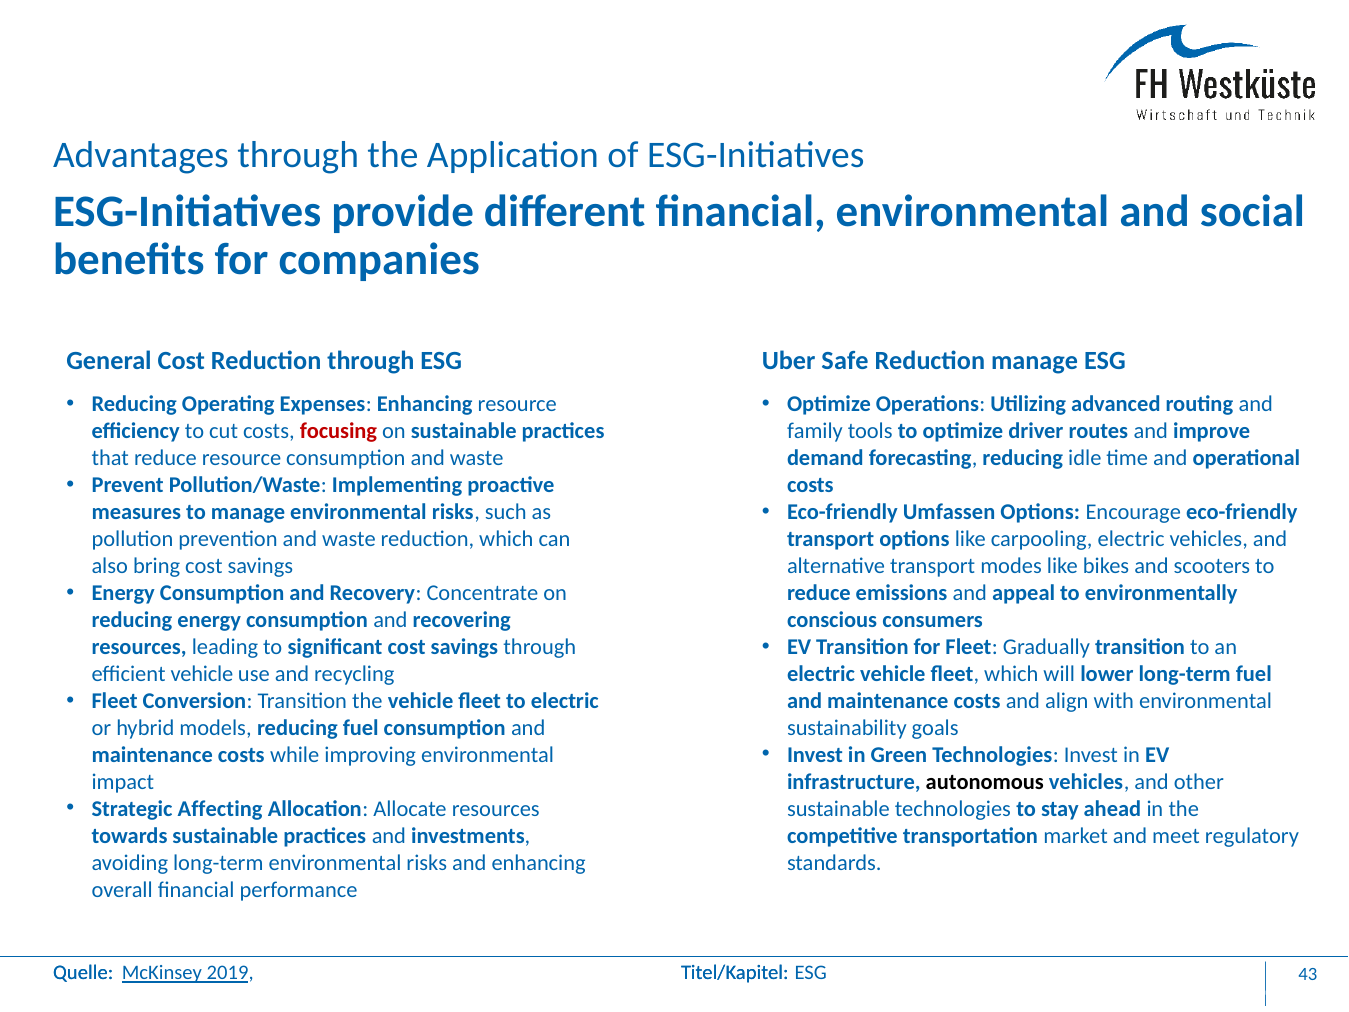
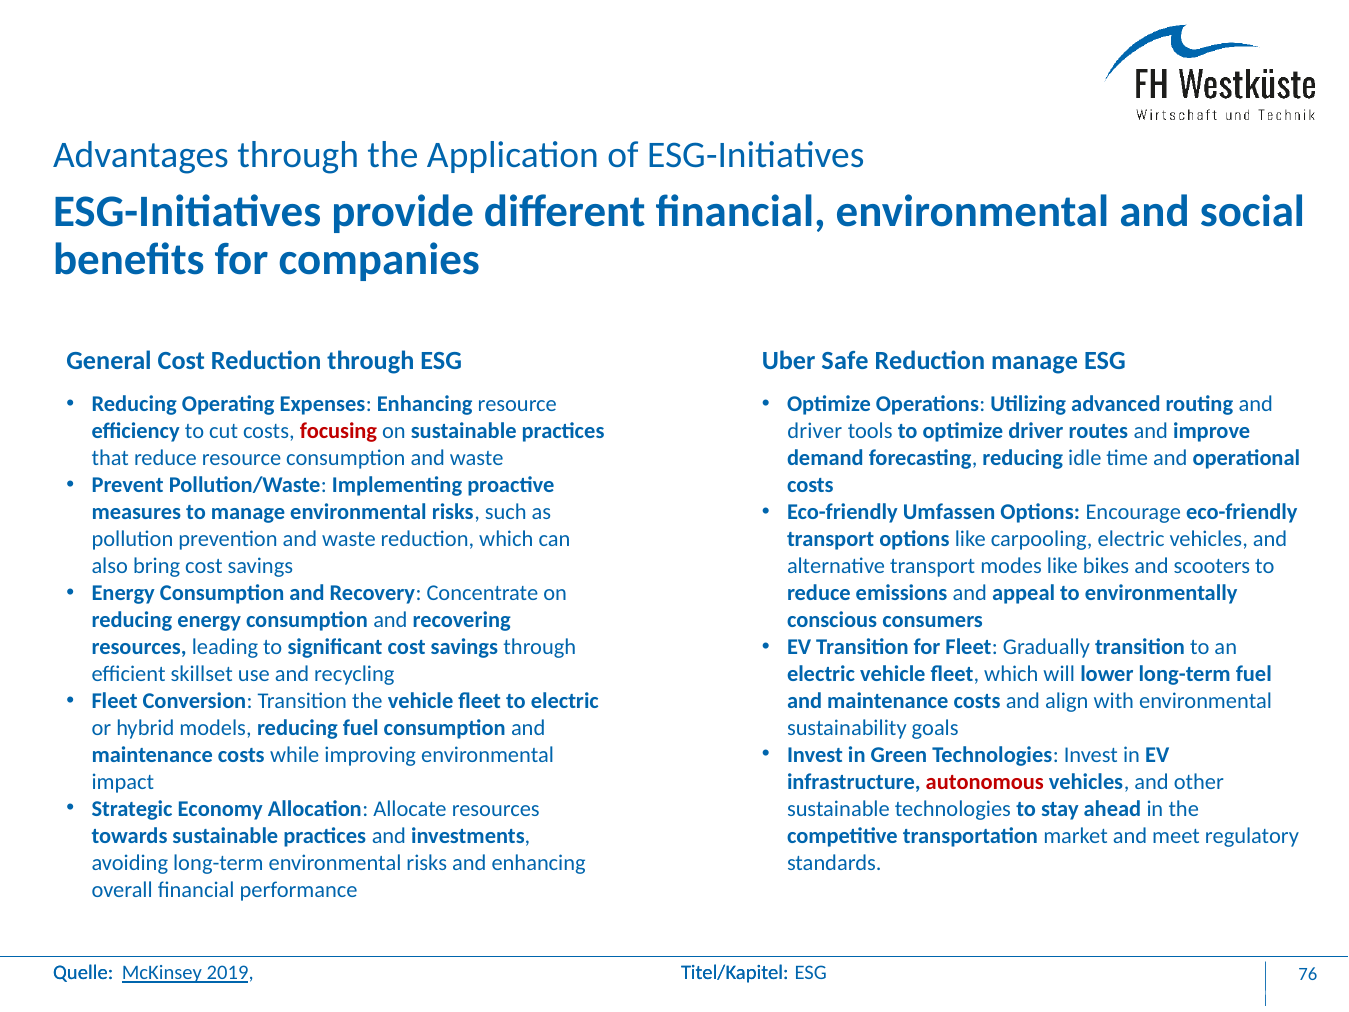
family at (815, 431): family -> driver
efficient vehicle: vehicle -> skillset
autonomous colour: black -> red
Affecting: Affecting -> Economy
43: 43 -> 76
